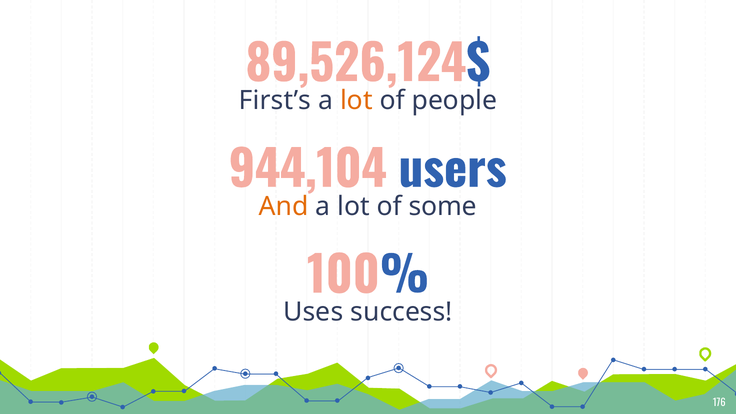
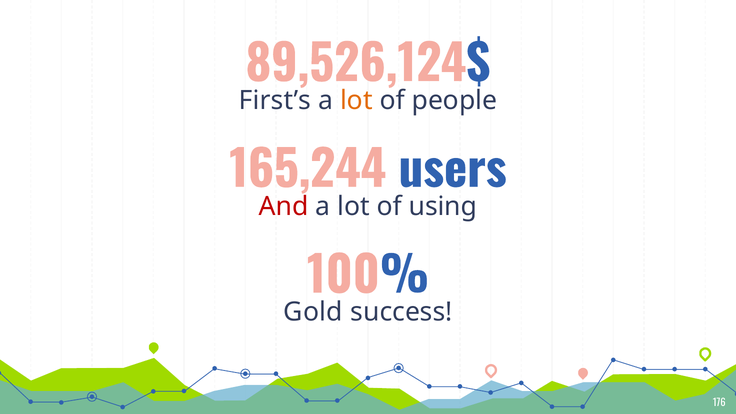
944,104: 944,104 -> 165,244
And colour: orange -> red
some: some -> using
Uses: Uses -> Gold
